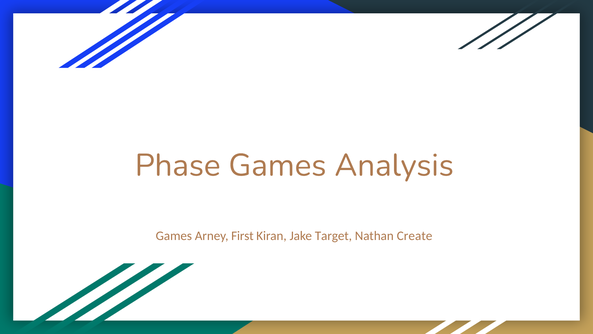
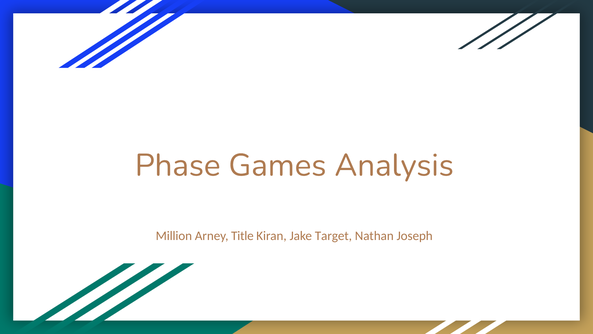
Games at (174, 235): Games -> Million
First: First -> Title
Create: Create -> Joseph
